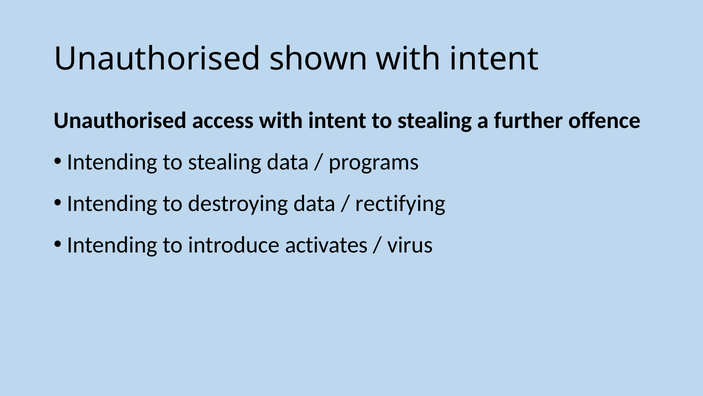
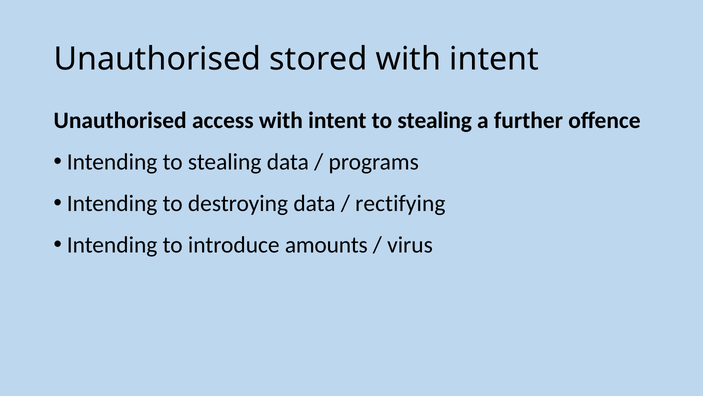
shown: shown -> stored
activates: activates -> amounts
